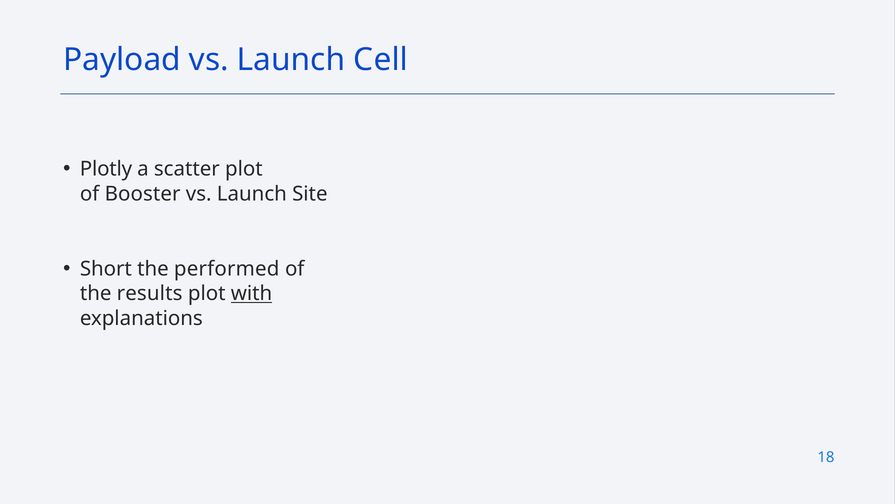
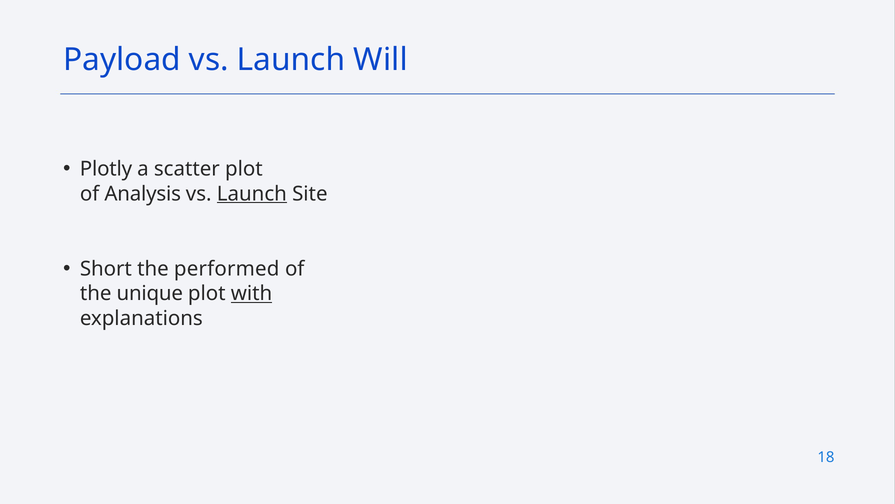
Cell: Cell -> Will
Booster: Booster -> Analysis
Launch at (252, 194) underline: none -> present
results: results -> unique
